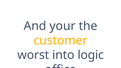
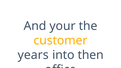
worst: worst -> years
logic: logic -> then
